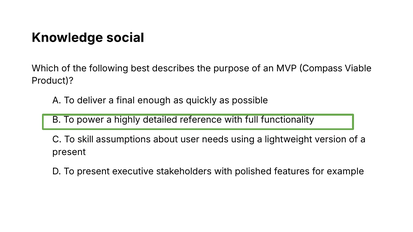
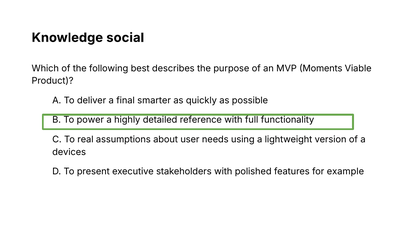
Compass: Compass -> Moments
enough: enough -> smarter
skill: skill -> real
present at (69, 152): present -> devices
